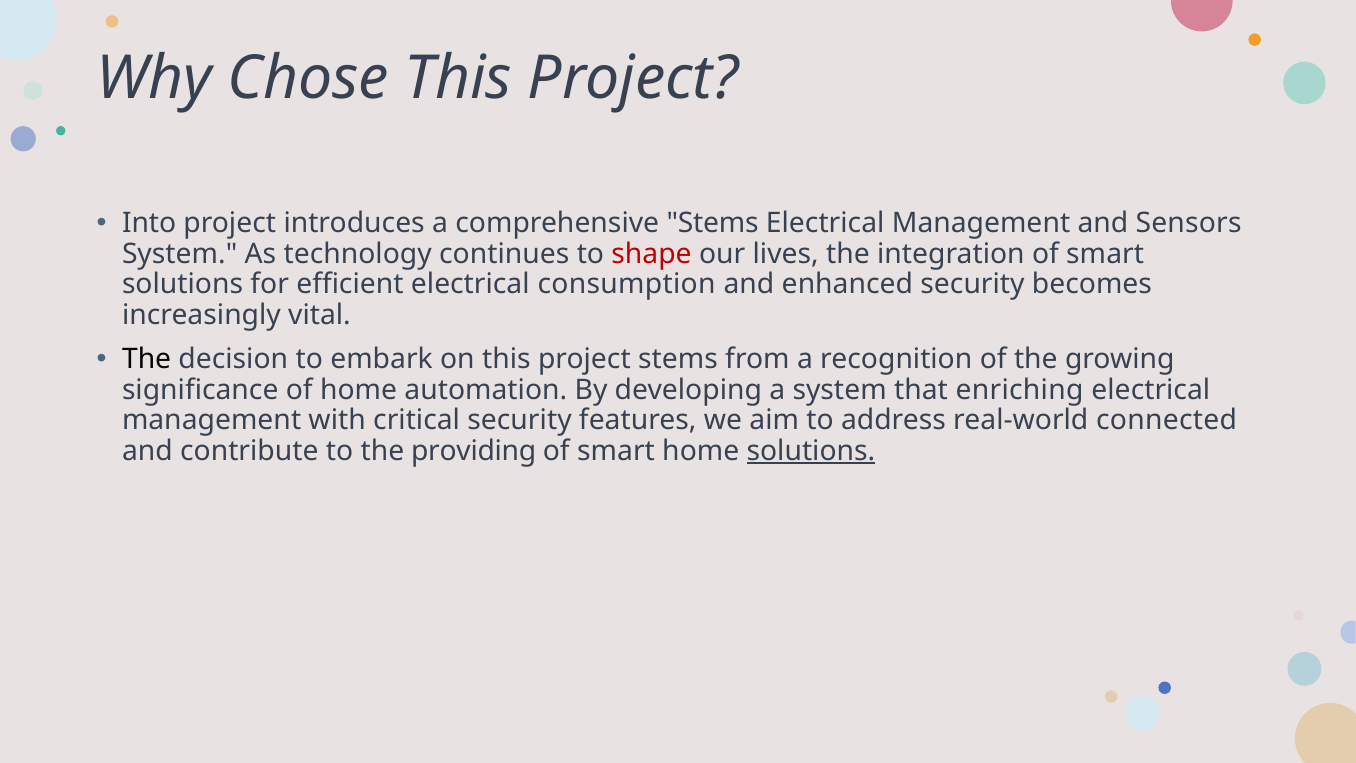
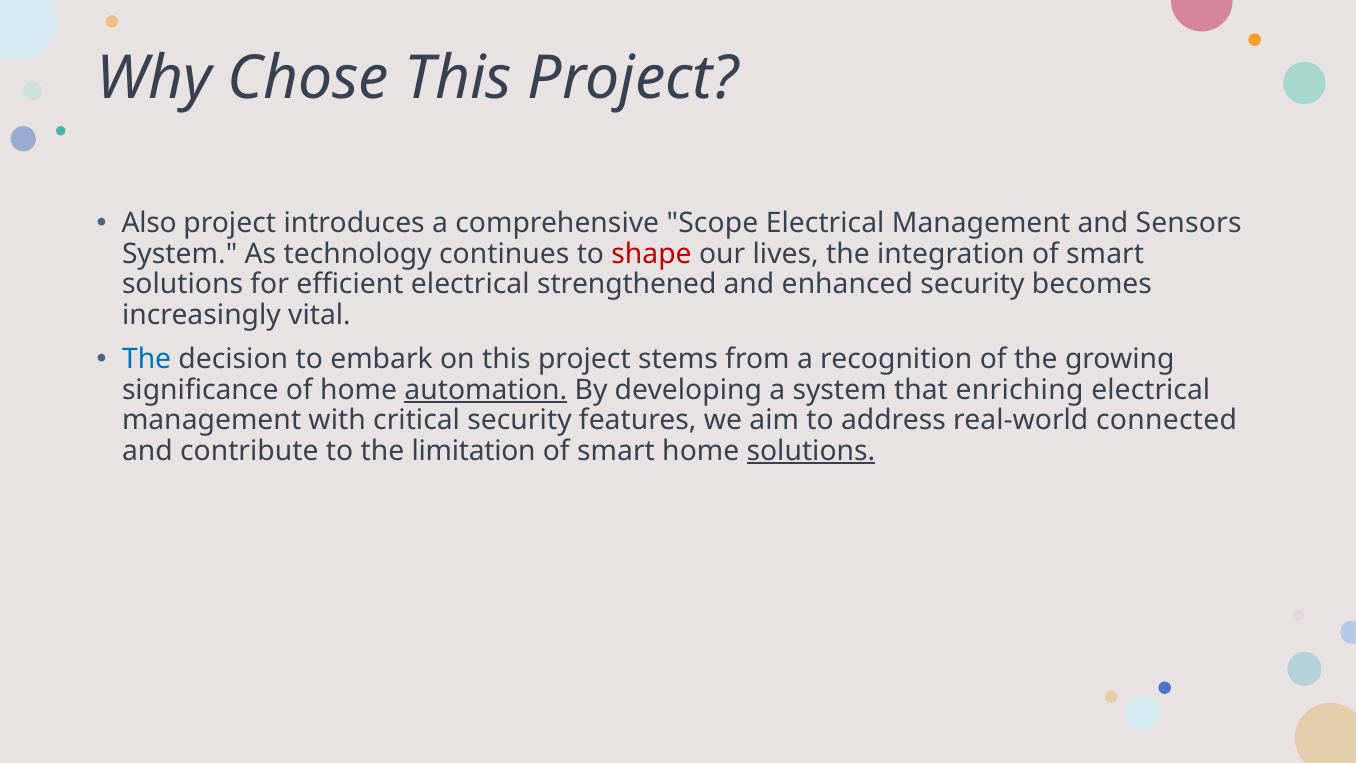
Into: Into -> Also
comprehensive Stems: Stems -> Scope
consumption: consumption -> strengthened
The at (147, 359) colour: black -> blue
automation underline: none -> present
providing: providing -> limitation
